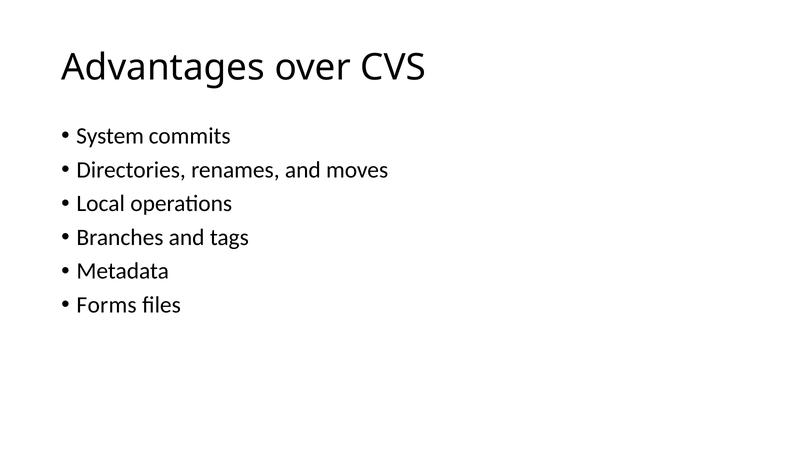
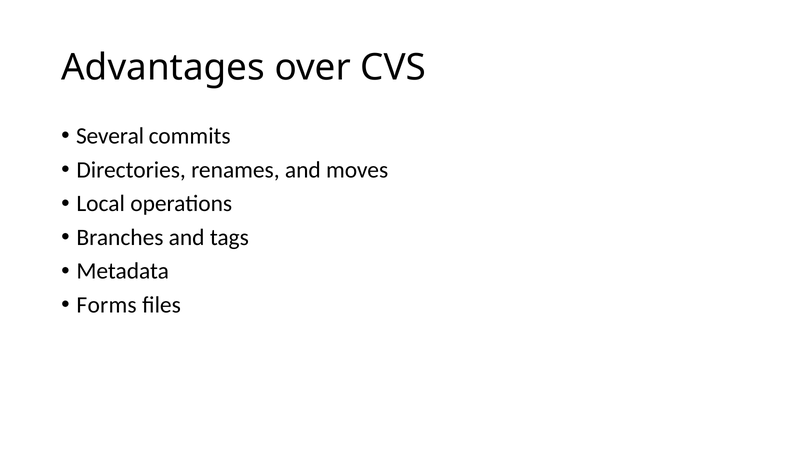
System: System -> Several
